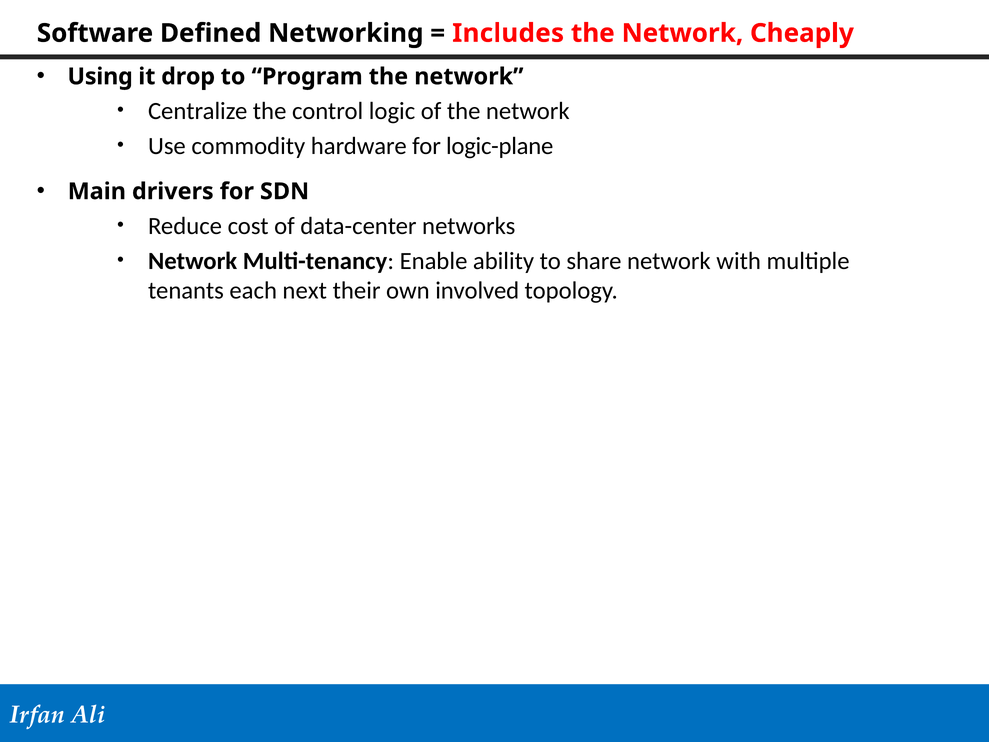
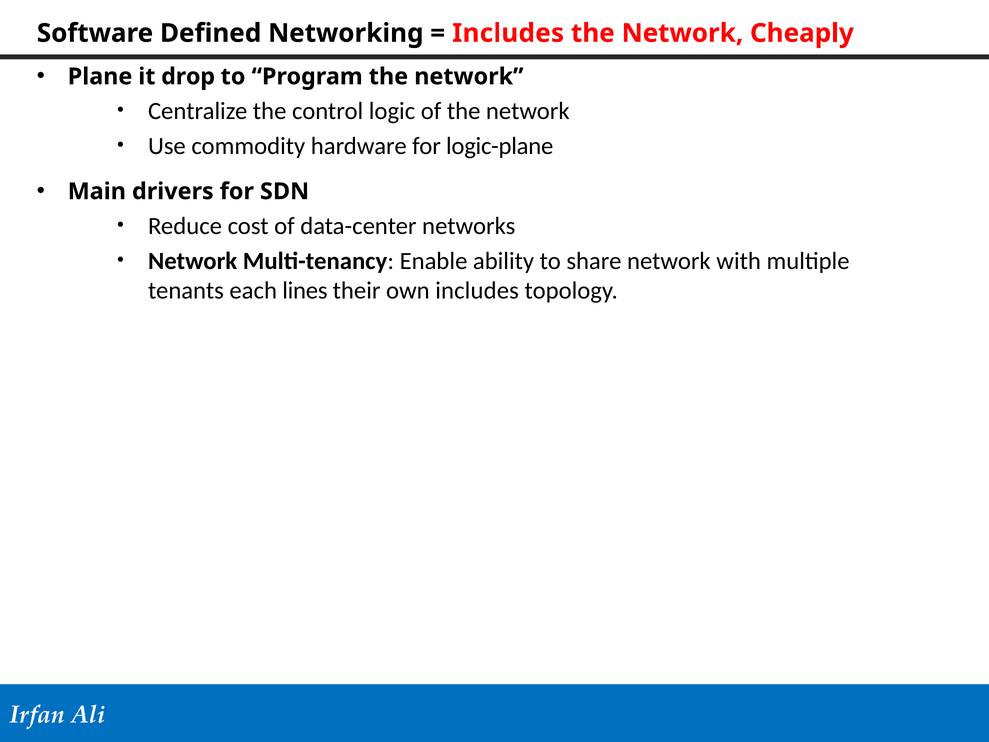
Using: Using -> Plane
next: next -> lines
own involved: involved -> includes
